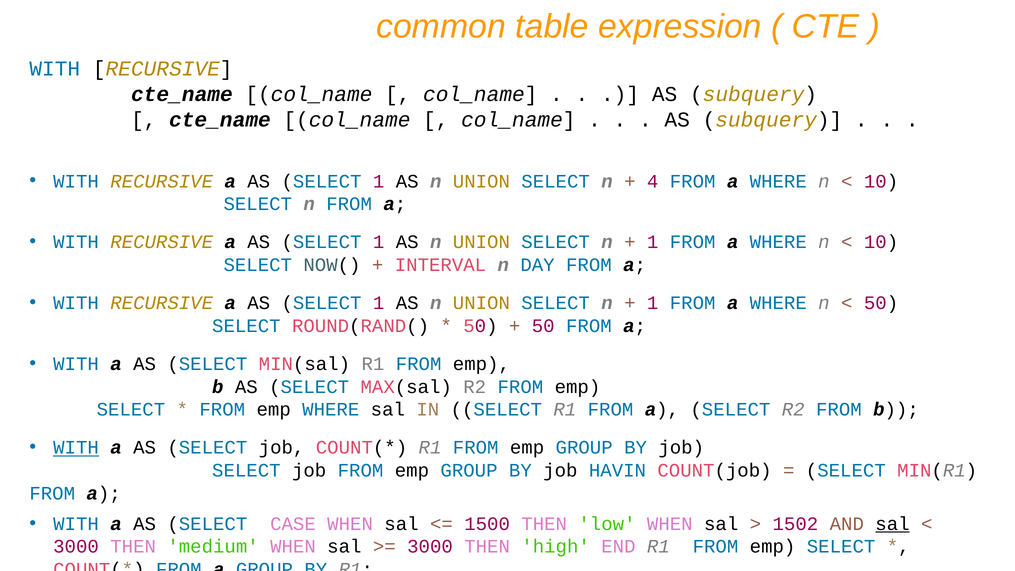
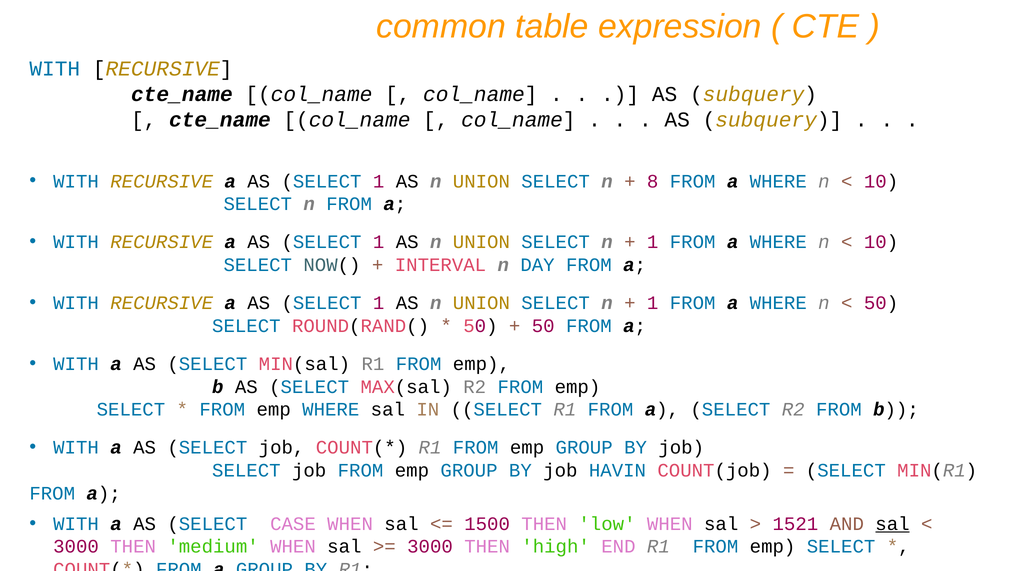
4: 4 -> 8
WITH at (76, 448) underline: present -> none
1502: 1502 -> 1521
